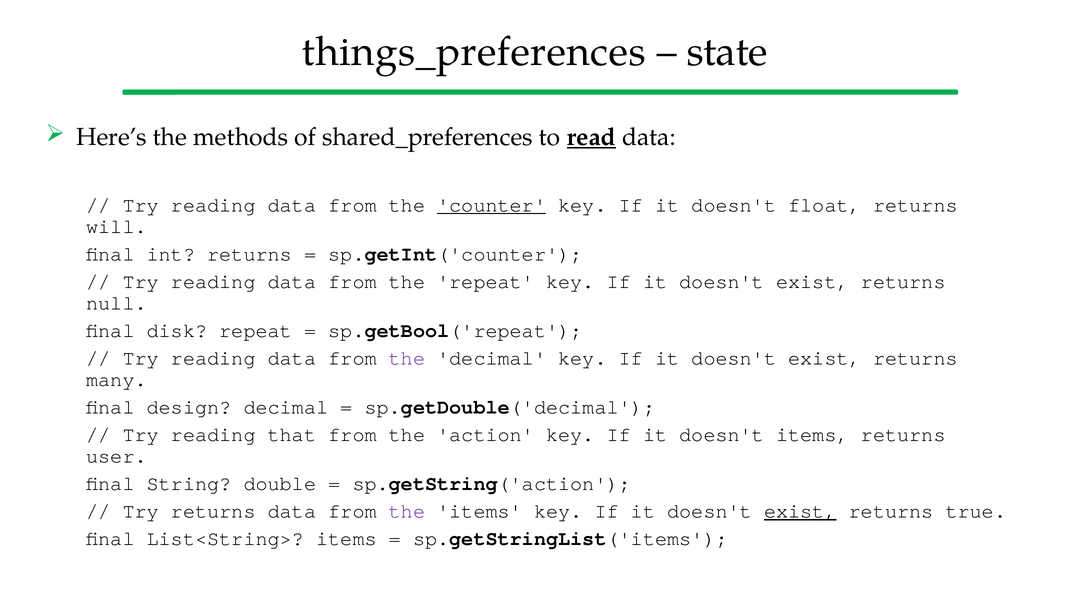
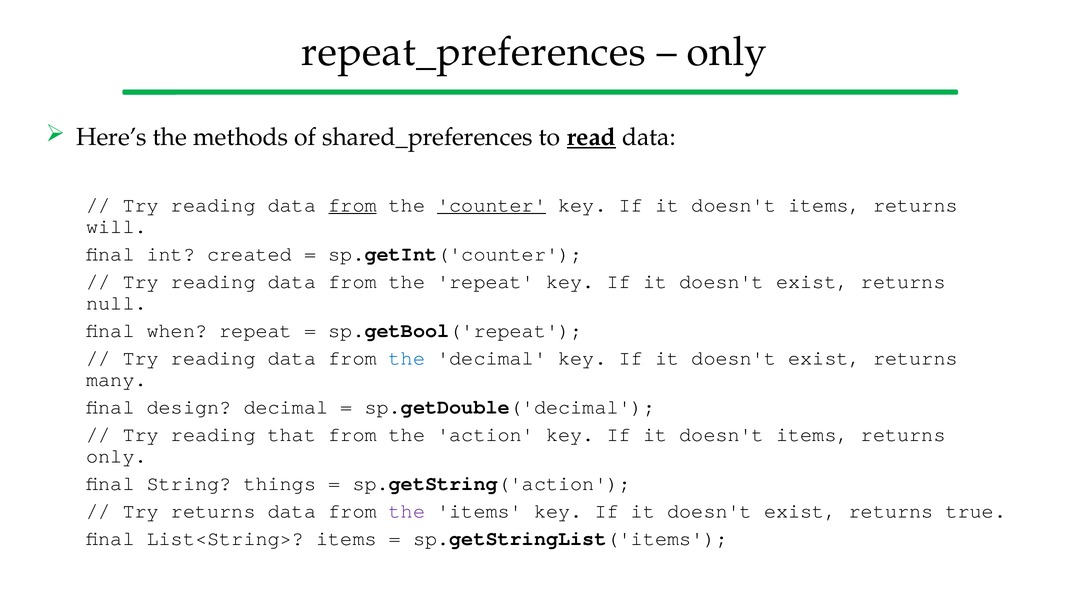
things_preferences: things_preferences -> repeat_preferences
state at (727, 52): state -> only
from at (353, 205) underline: none -> present
float at (825, 205): float -> items
int returns: returns -> created
disk: disk -> when
the at (407, 358) colour: purple -> blue
user at (116, 456): user -> only
double: double -> things
exist at (800, 511) underline: present -> none
